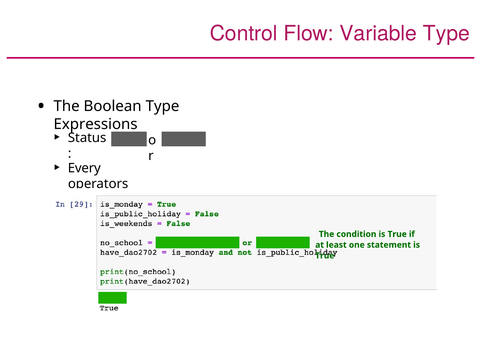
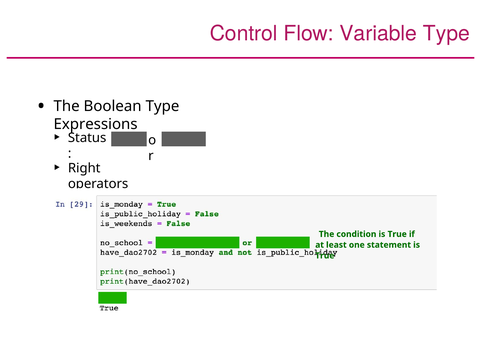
Every: Every -> Right
